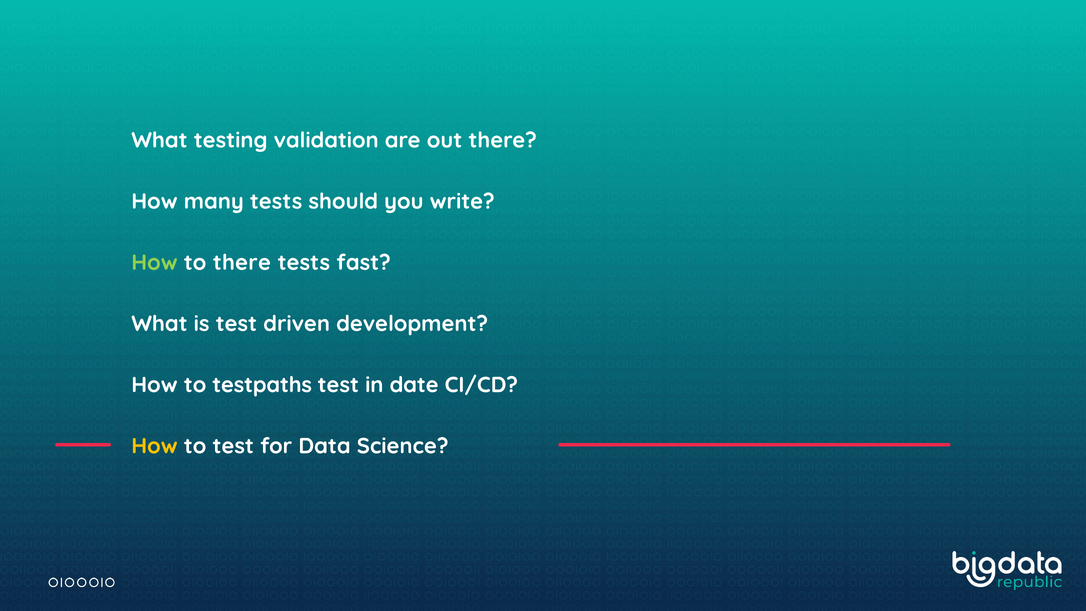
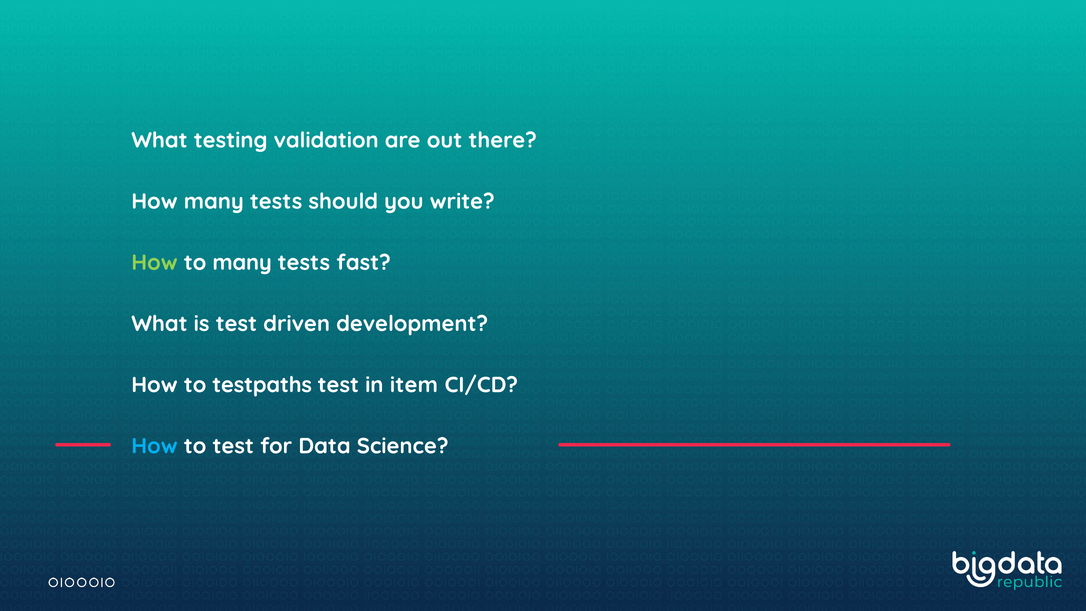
to there: there -> many
date: date -> item
How at (154, 446) colour: yellow -> light blue
